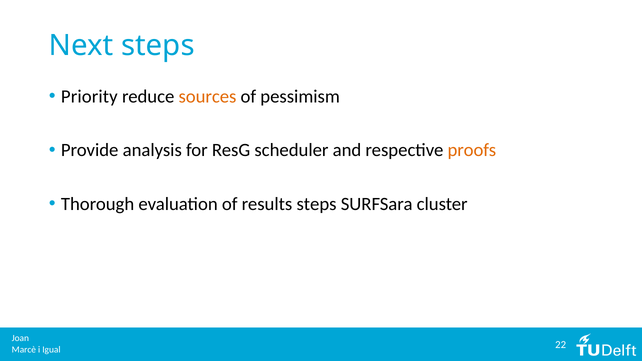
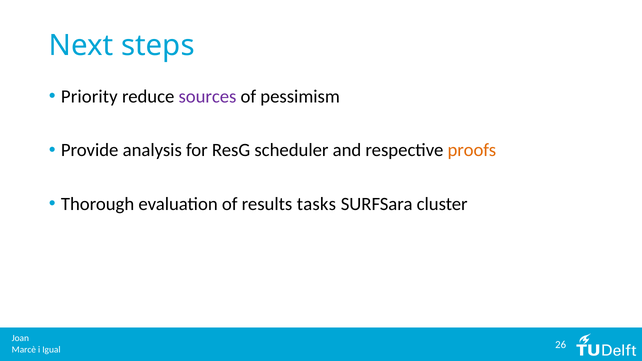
sources colour: orange -> purple
results steps: steps -> tasks
22: 22 -> 26
